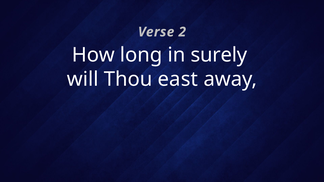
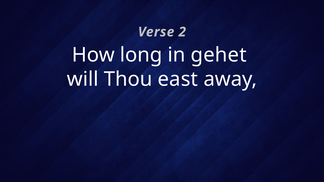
surely: surely -> gehet
